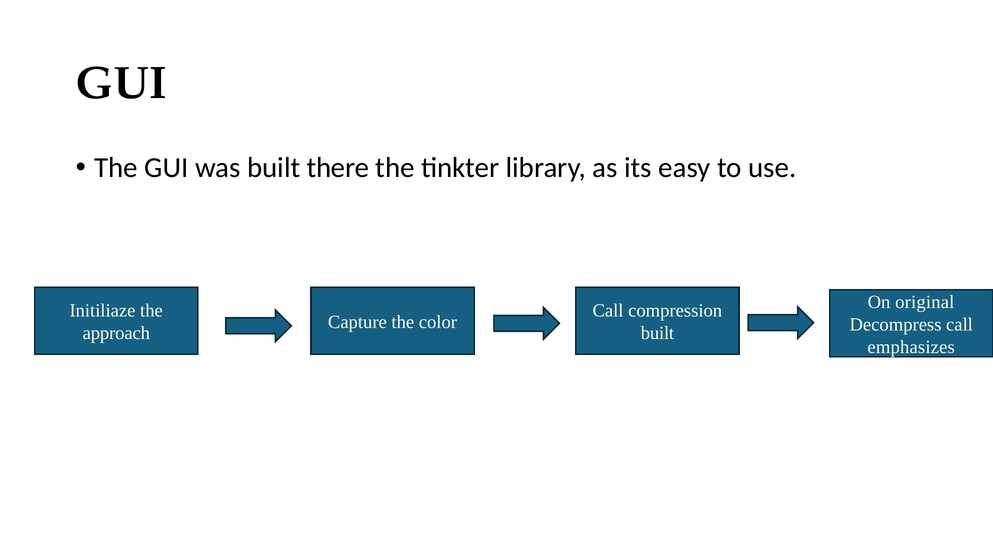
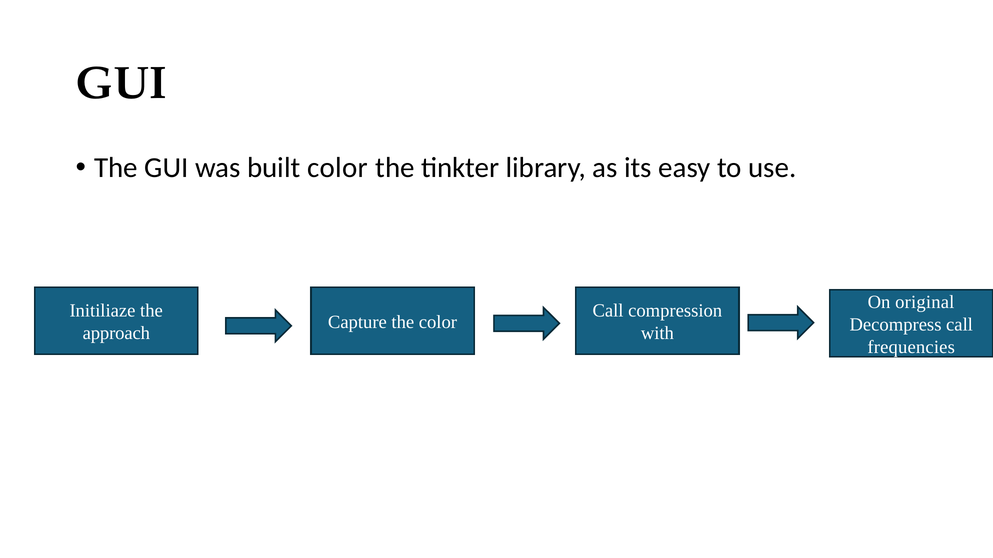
built there: there -> color
built at (657, 333): built -> with
emphasizes: emphasizes -> frequencies
